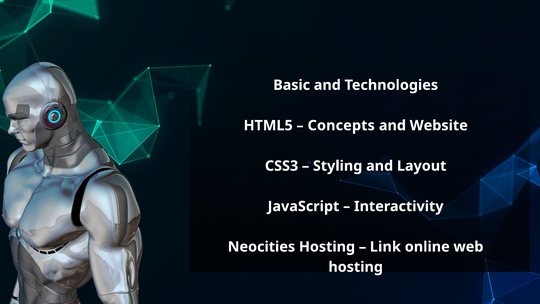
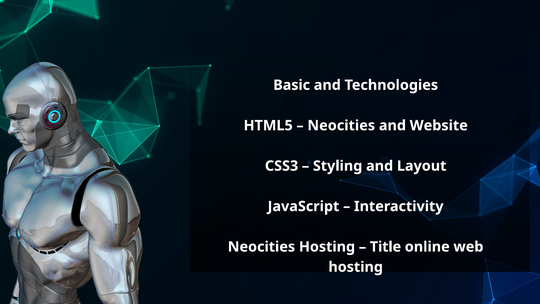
Concepts at (341, 125): Concepts -> Neocities
Link: Link -> Title
